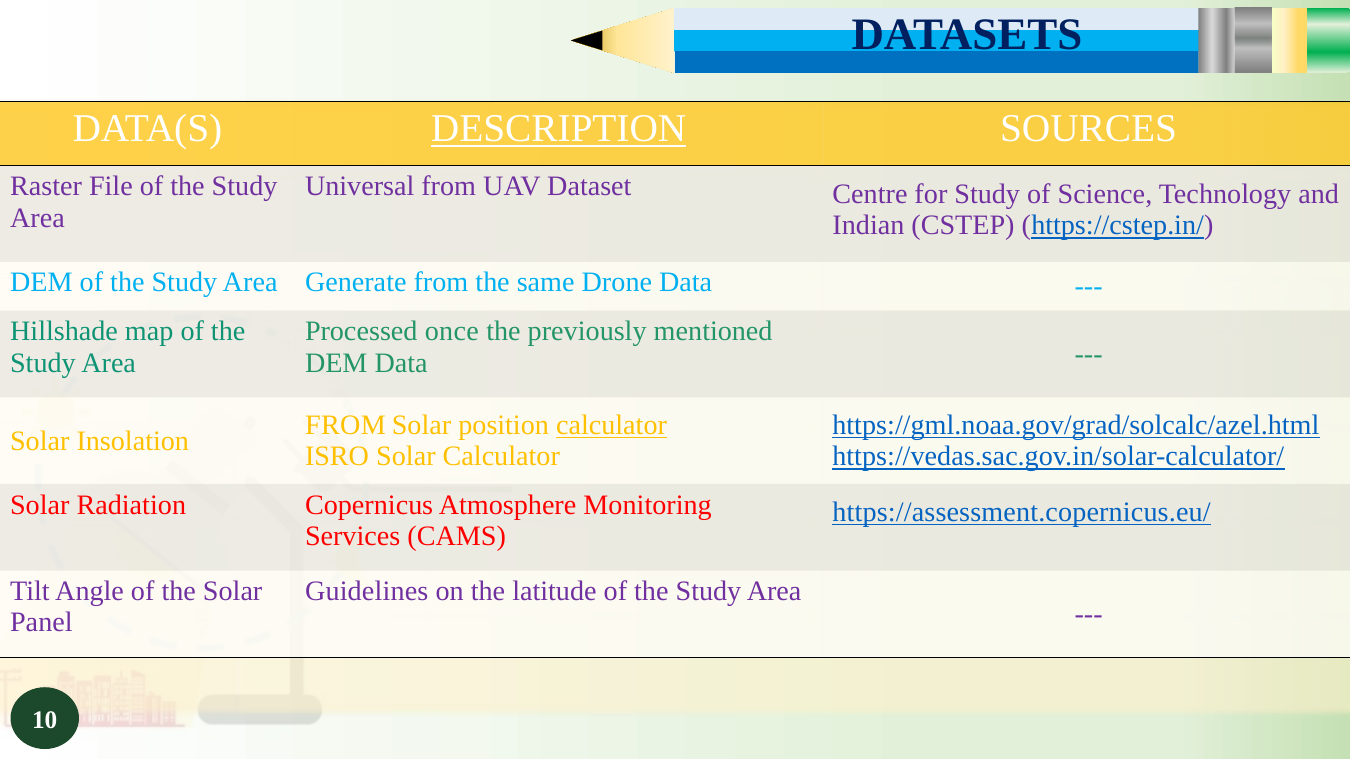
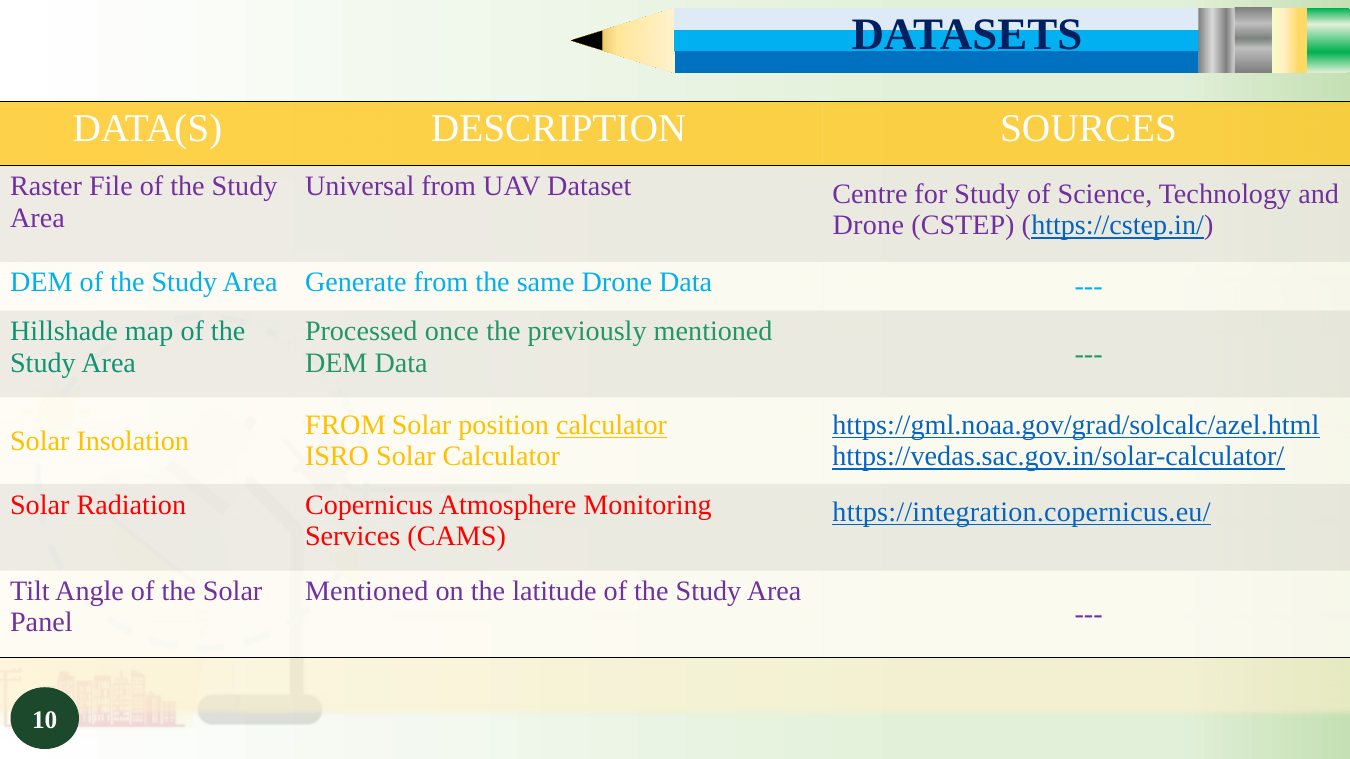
DESCRIPTION underline: present -> none
Indian at (868, 226): Indian -> Drone
https://assessment.copernicus.eu/: https://assessment.copernicus.eu/ -> https://integration.copernicus.eu/
Guidelines at (367, 592): Guidelines -> Mentioned
